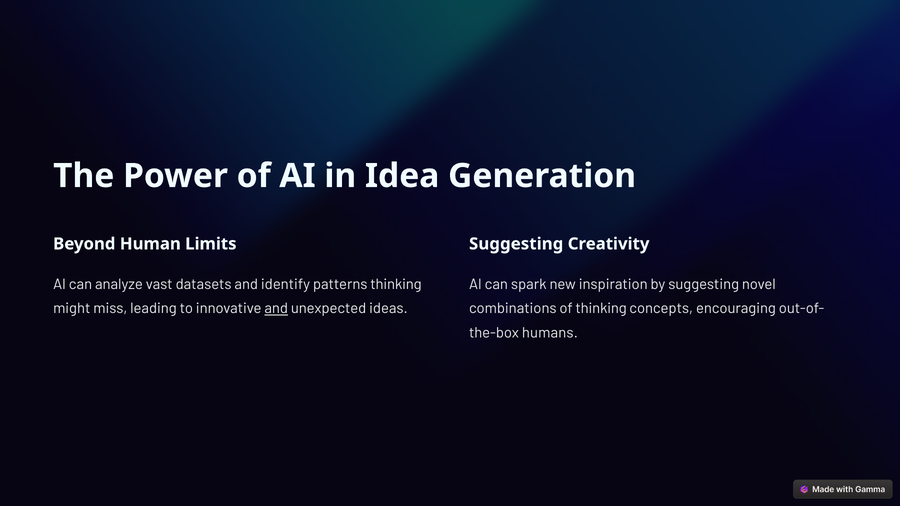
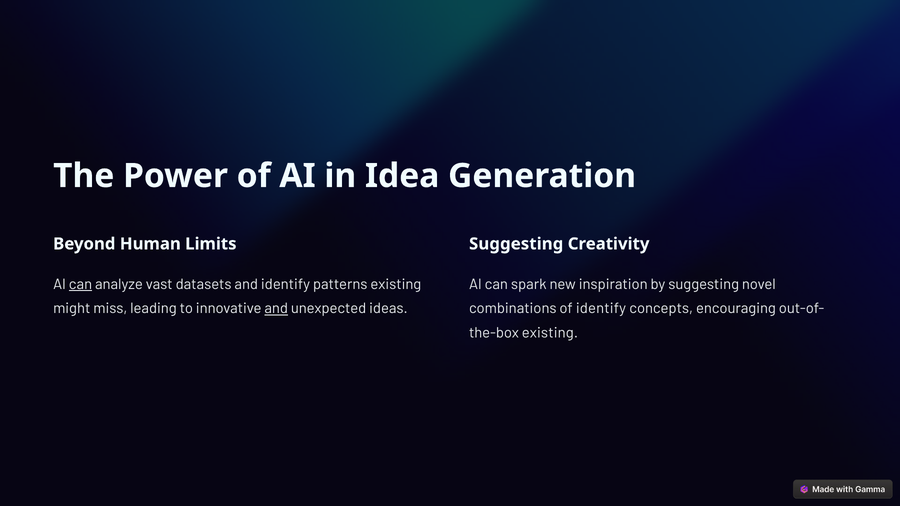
can at (80, 284) underline: none -> present
patterns thinking: thinking -> existing
of thinking: thinking -> identify
humans at (550, 333): humans -> existing
